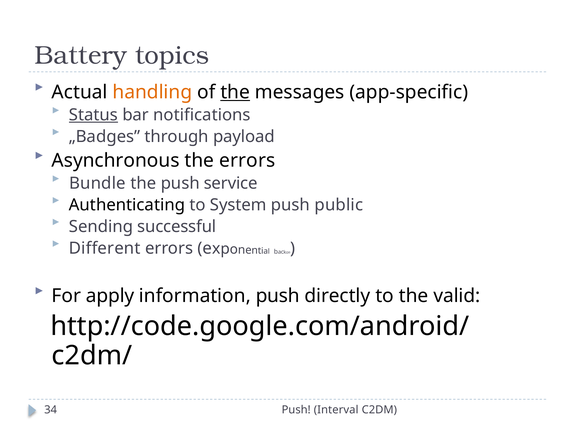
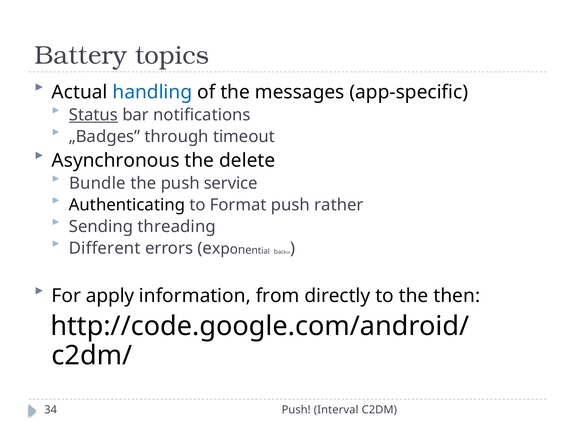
handling colour: orange -> blue
the at (235, 92) underline: present -> none
payload: payload -> timeout
the errors: errors -> delete
System: System -> Format
public: public -> rather
successful: successful -> threading
information push: push -> from
valid: valid -> then
